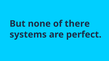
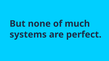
there: there -> much
